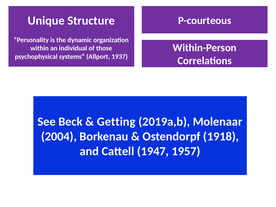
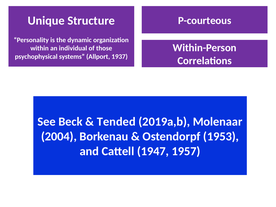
Getting: Getting -> Tended
1918: 1918 -> 1953
